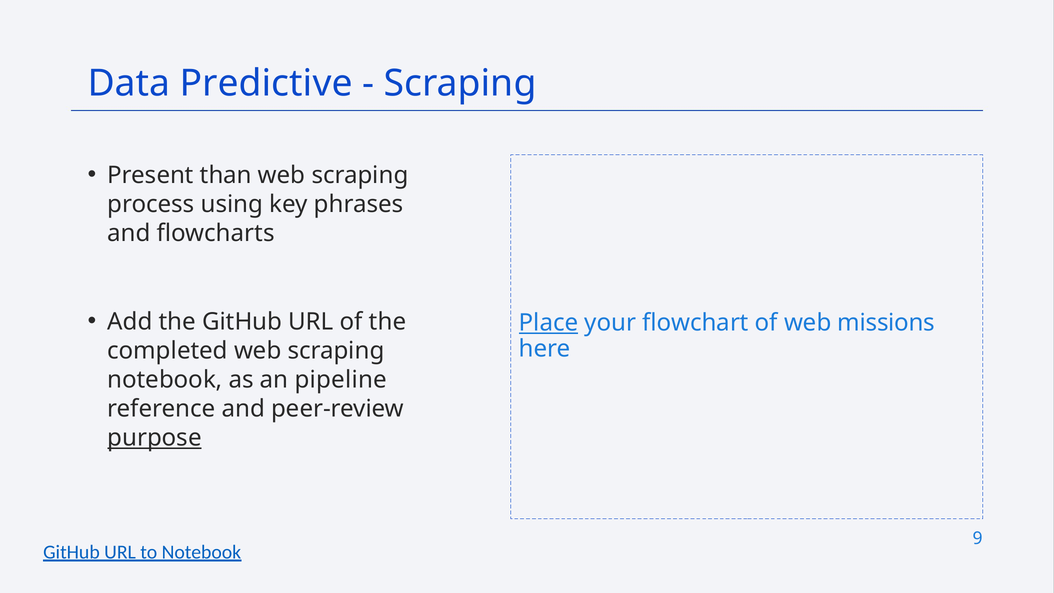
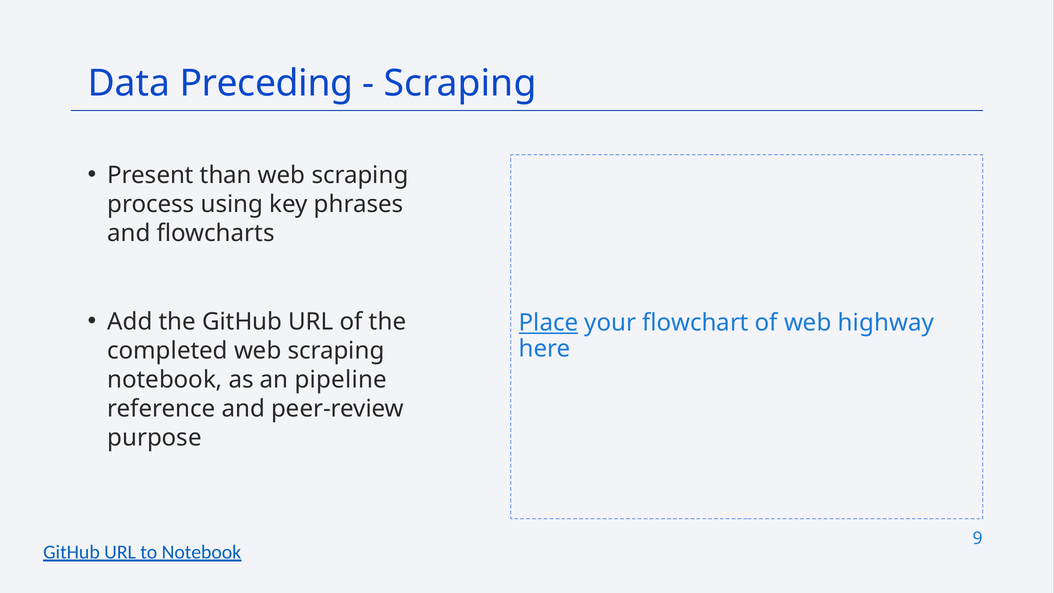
Predictive: Predictive -> Preceding
missions: missions -> highway
purpose underline: present -> none
